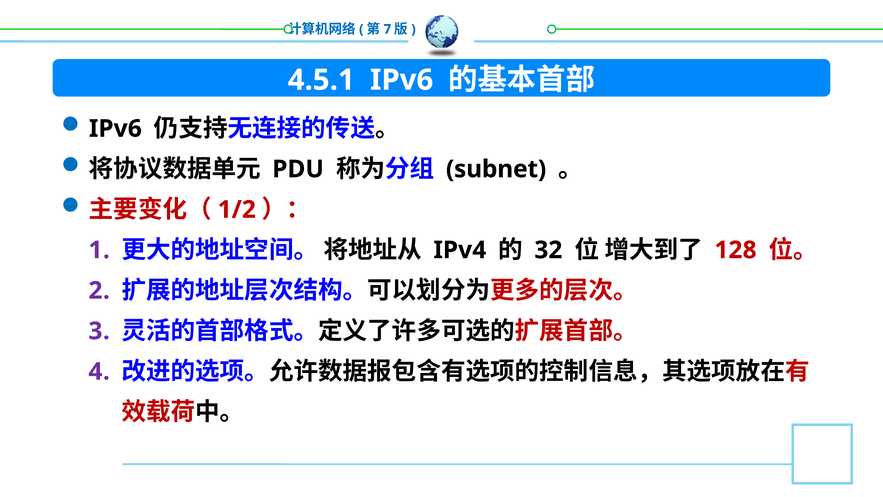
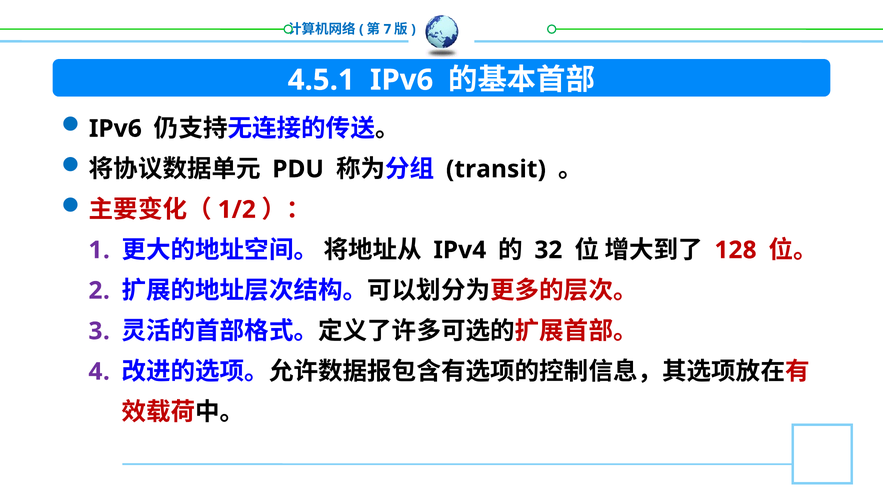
subnet: subnet -> transit
